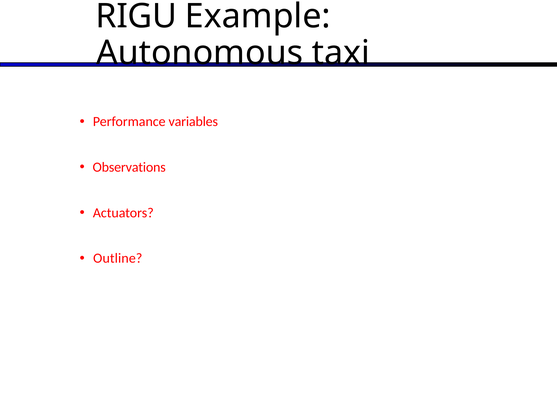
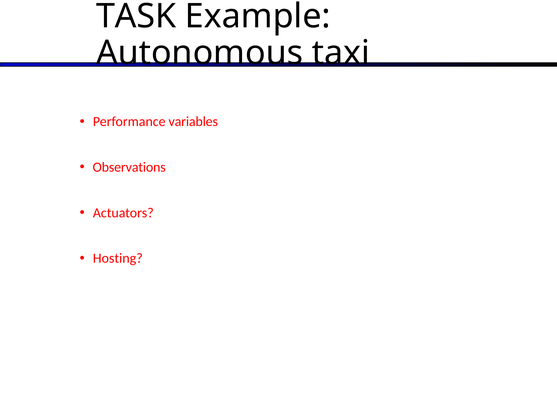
RIGU: RIGU -> TASK
Outline: Outline -> Hosting
